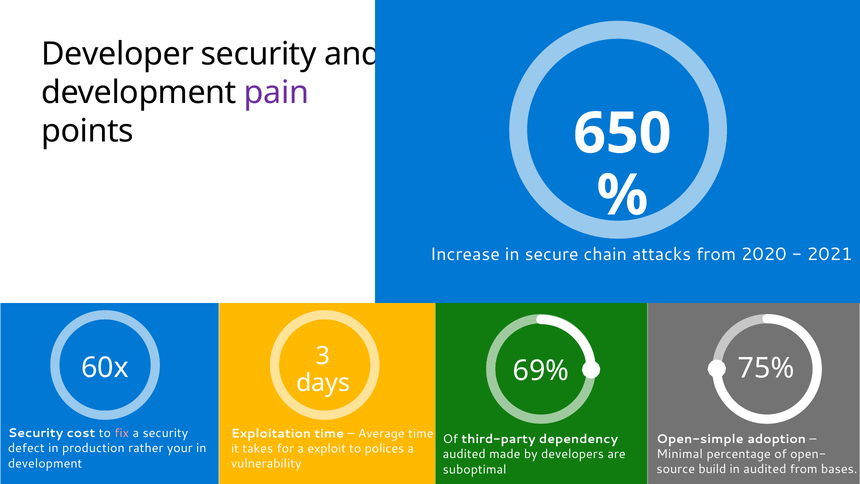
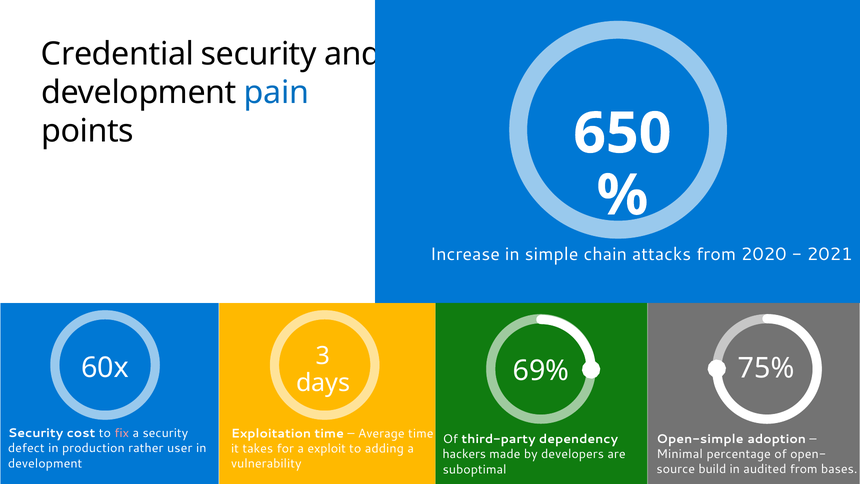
Developer: Developer -> Credential
pain colour: purple -> blue
secure: secure -> simple
your: your -> user
polices: polices -> adding
audited at (464, 454): audited -> hackers
